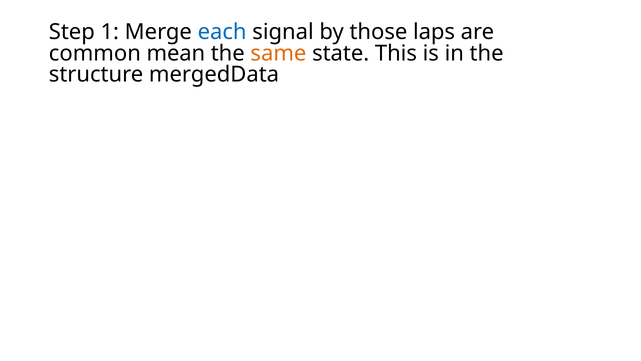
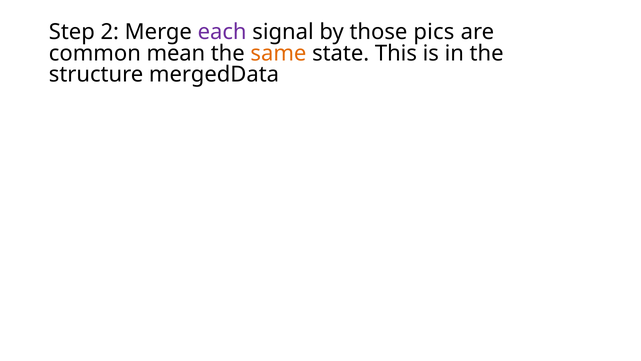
1: 1 -> 2
each colour: blue -> purple
laps: laps -> pics
